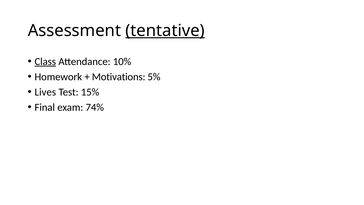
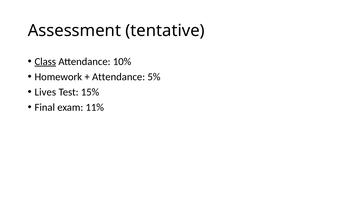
tentative underline: present -> none
Motivations at (119, 77): Motivations -> Attendance
74%: 74% -> 11%
